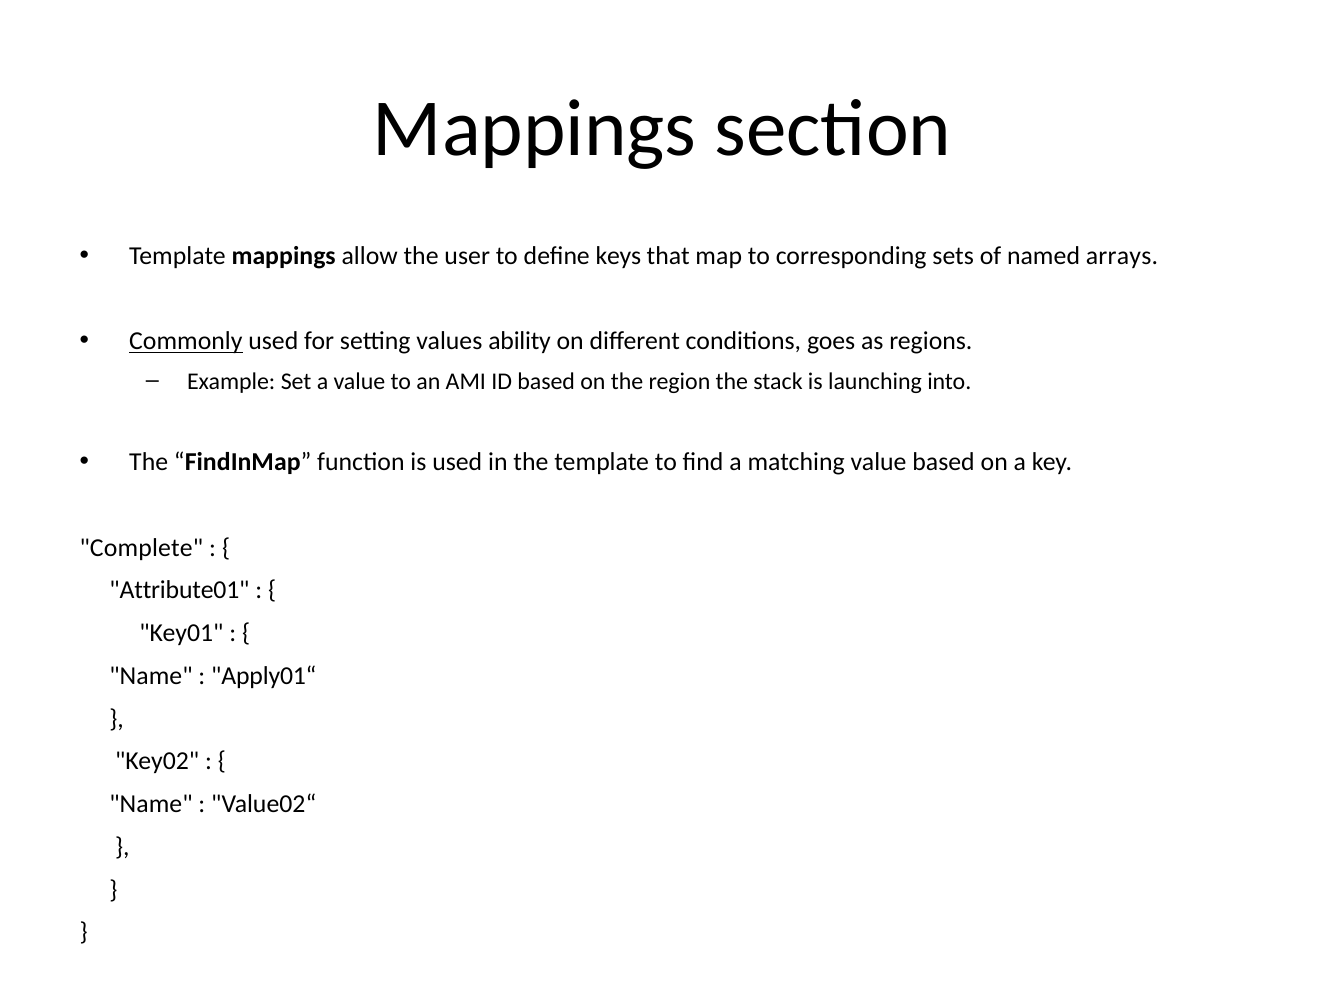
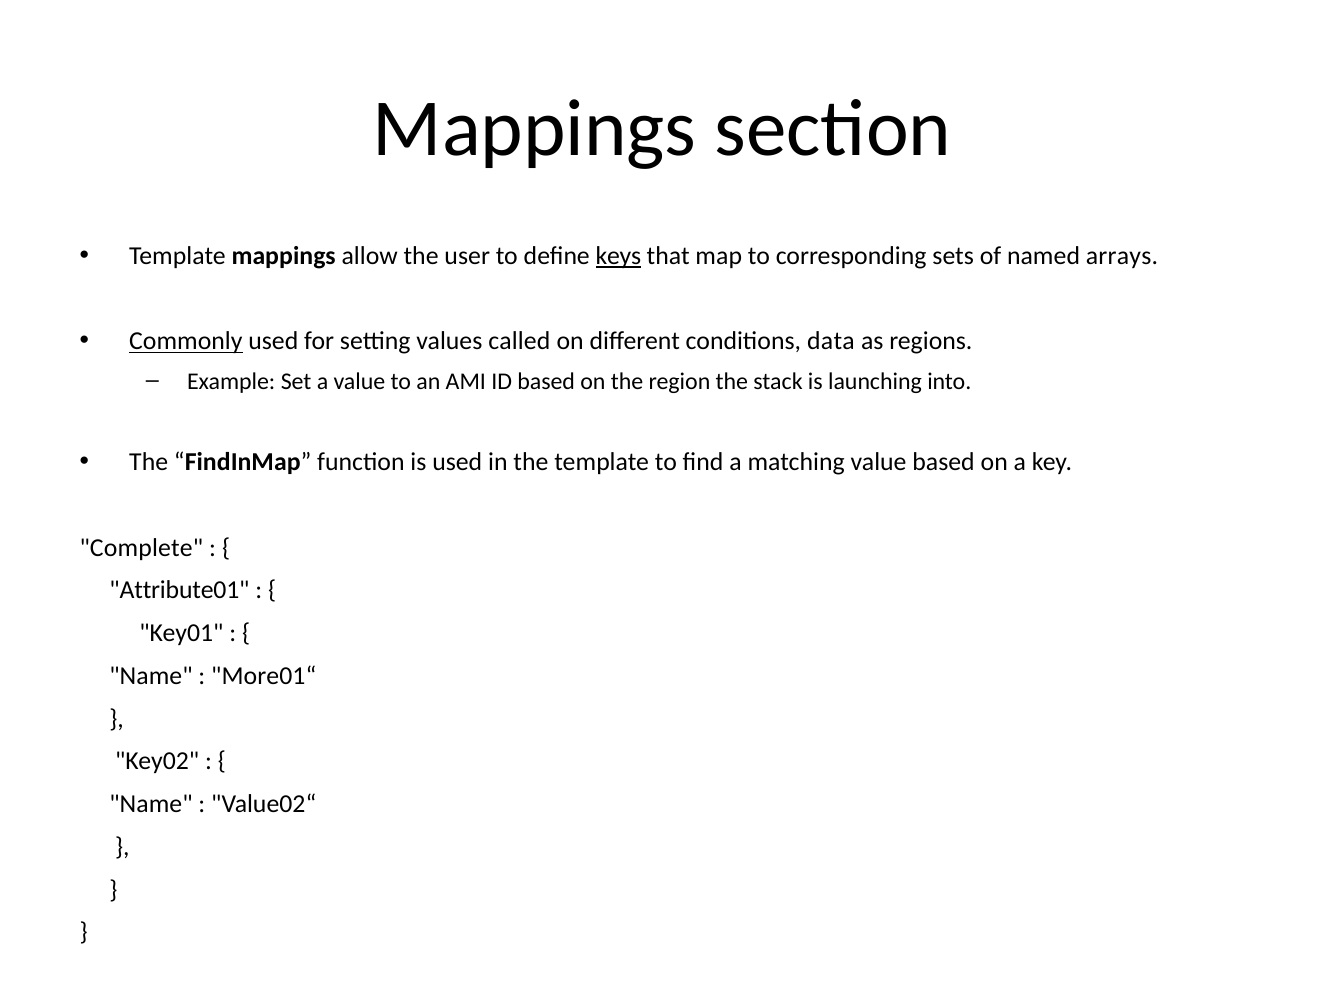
keys underline: none -> present
ability: ability -> called
goes: goes -> data
Apply01“: Apply01“ -> More01“
